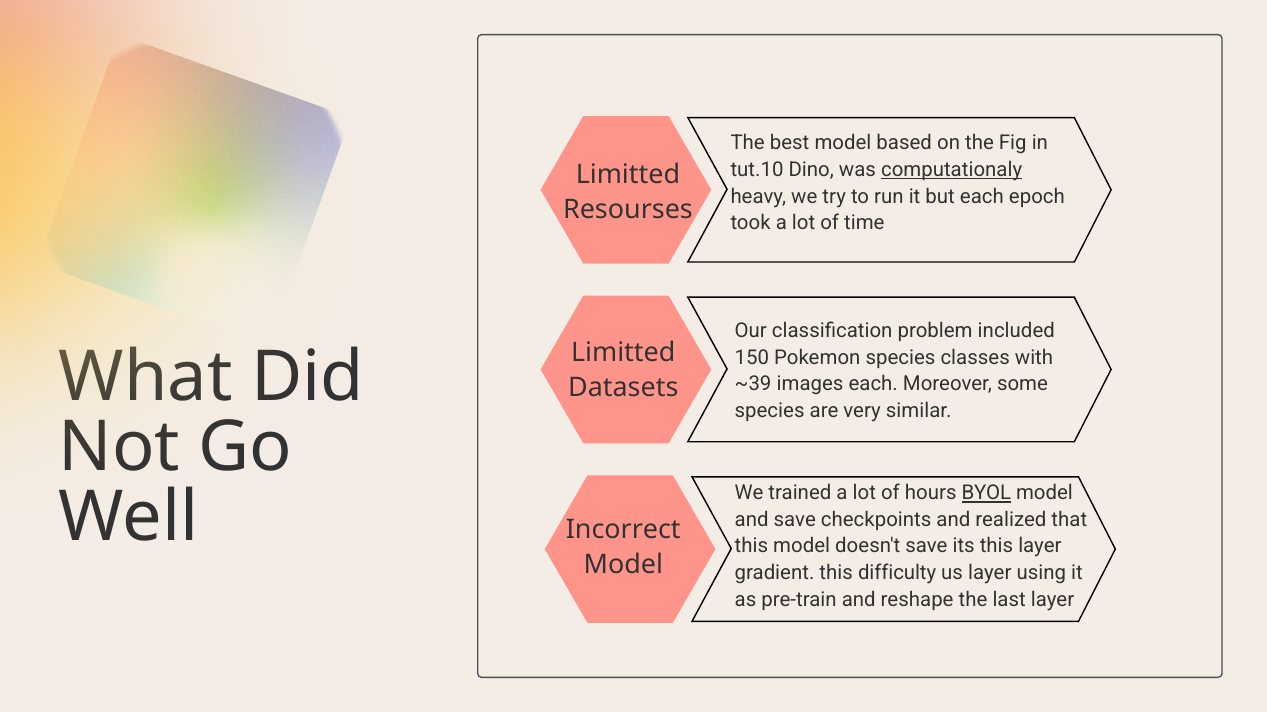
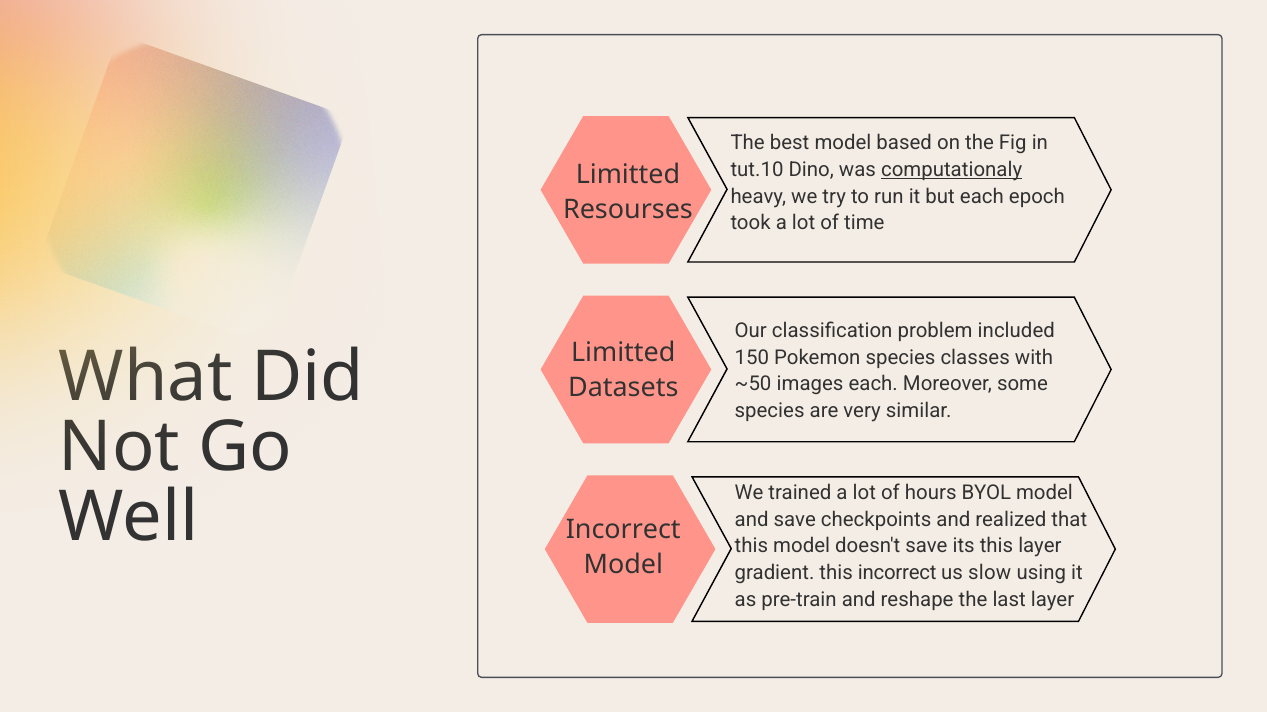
~39: ~39 -> ~50
BYOL underline: present -> none
this difficulty: difficulty -> incorrect
us layer: layer -> slow
